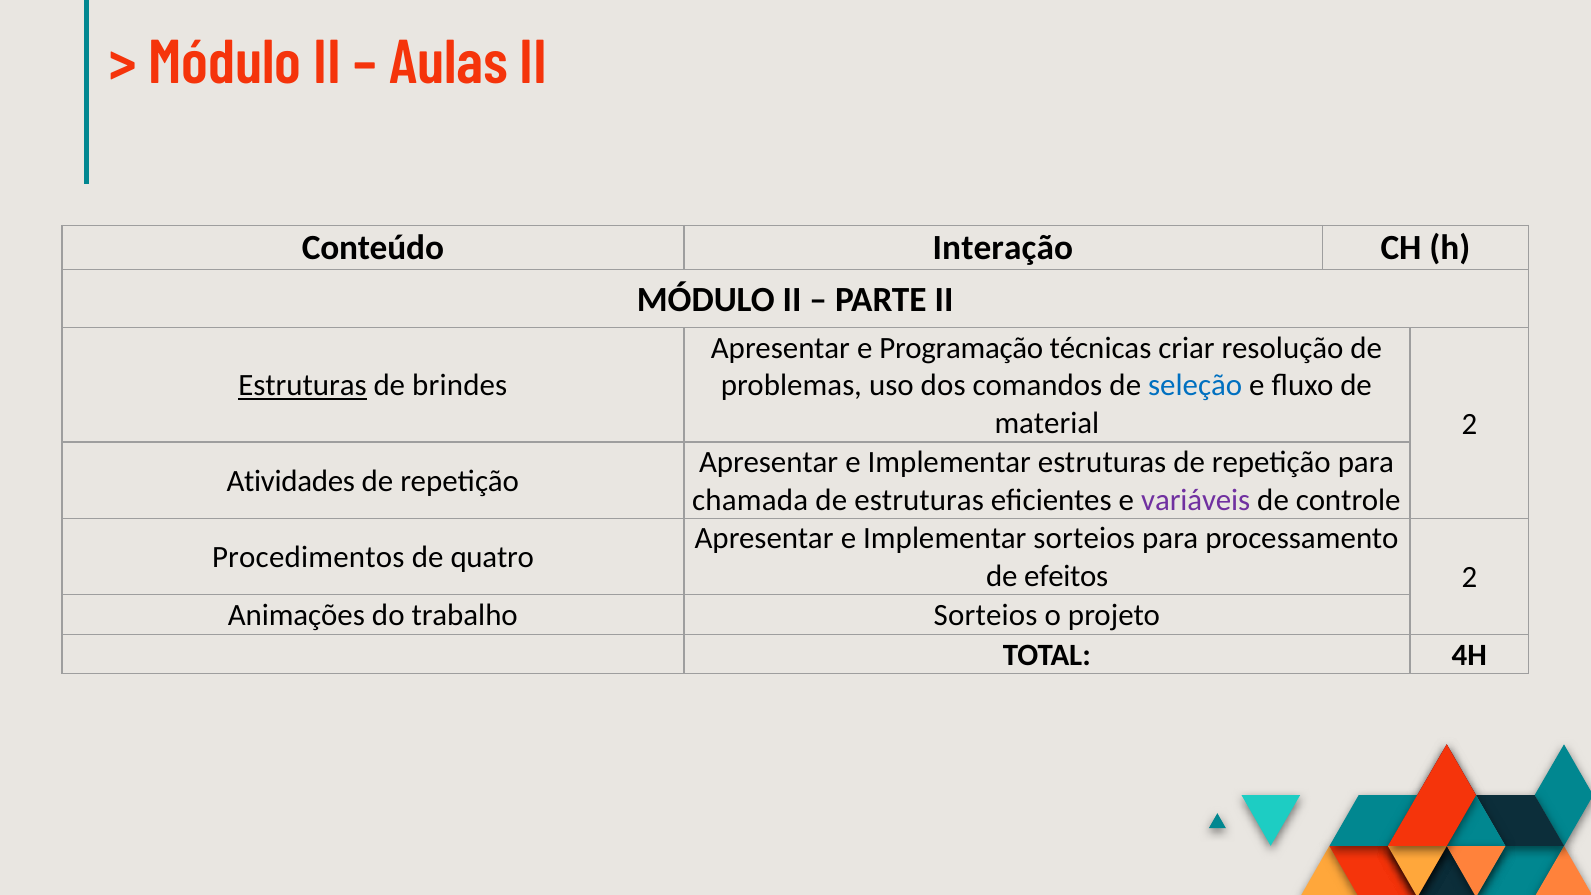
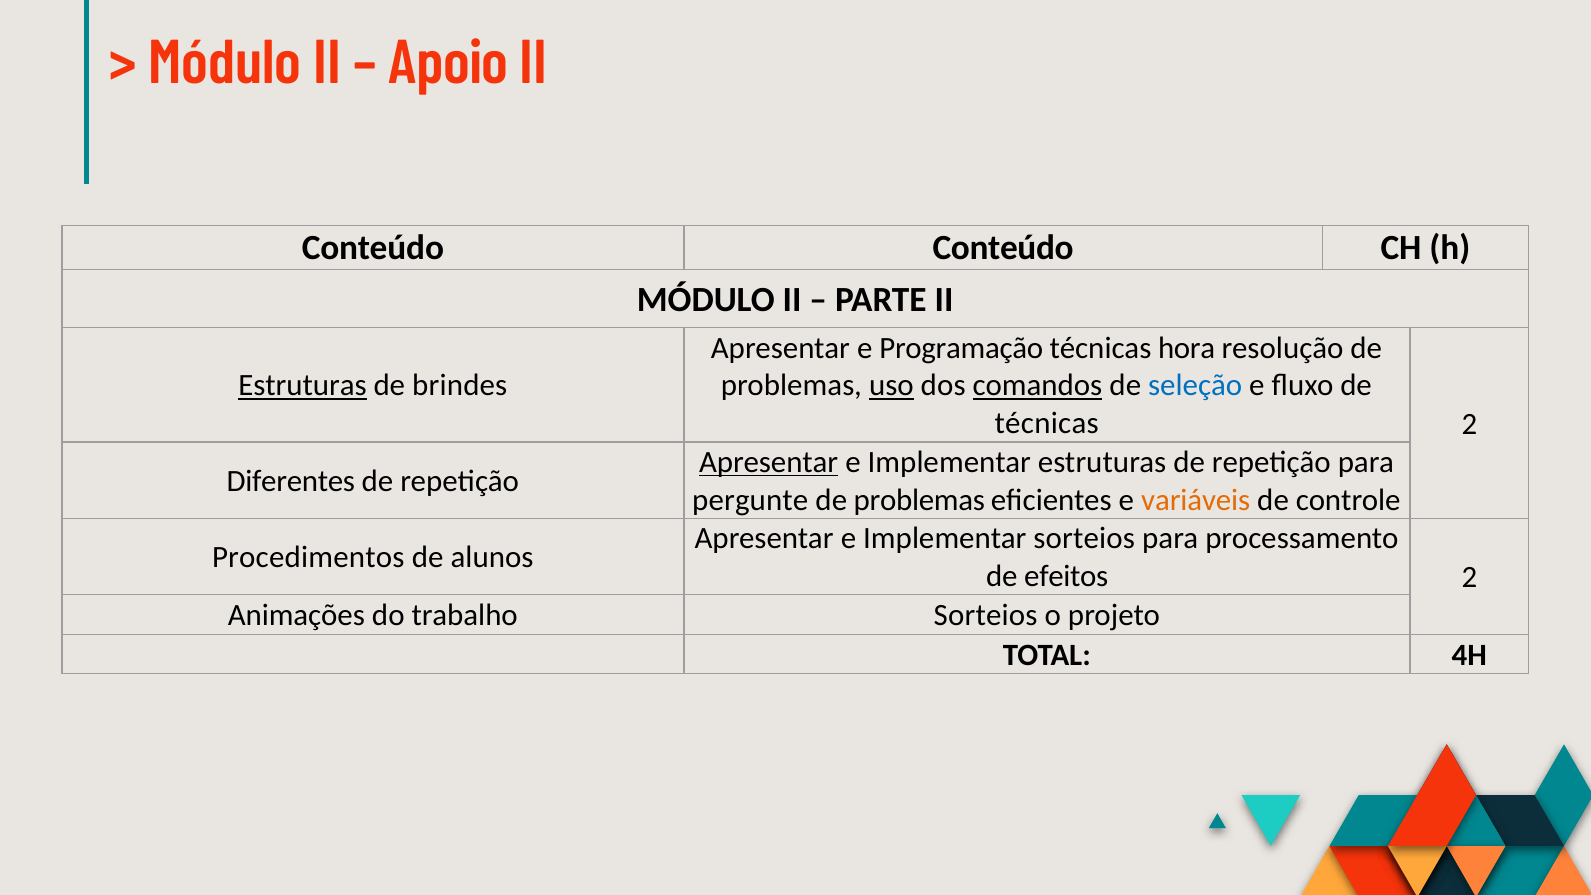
Aulas: Aulas -> Apoio
Conteúdo Interação: Interação -> Conteúdo
criar: criar -> hora
uso underline: none -> present
comandos underline: none -> present
material at (1047, 423): material -> técnicas
Apresentar at (769, 462) underline: none -> present
Atividades: Atividades -> Diferentes
chamada: chamada -> pergunte
estruturas at (919, 500): estruturas -> problemas
variáveis colour: purple -> orange
quatro: quatro -> alunos
